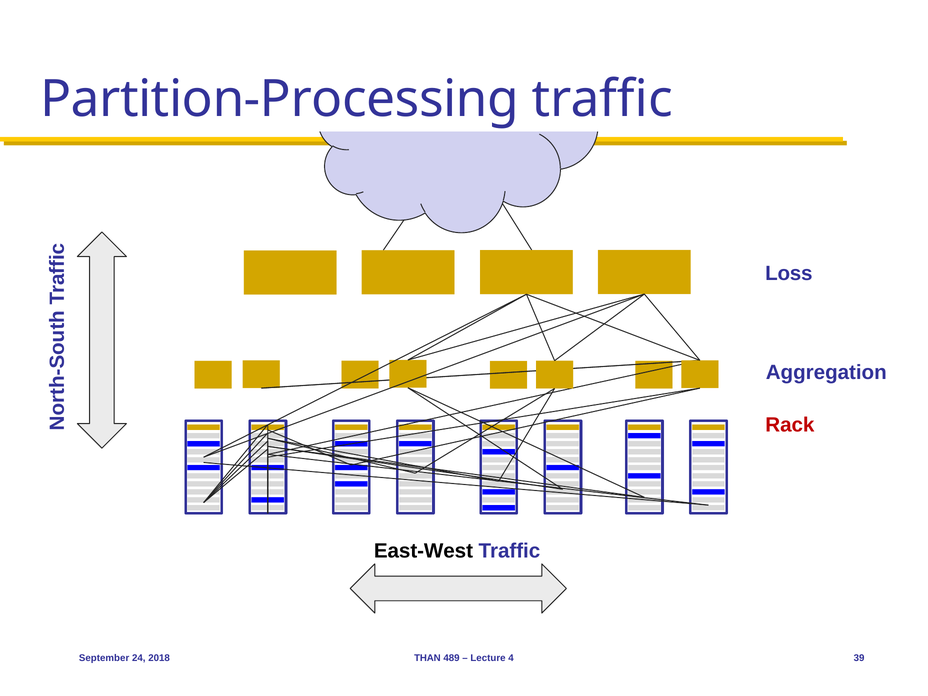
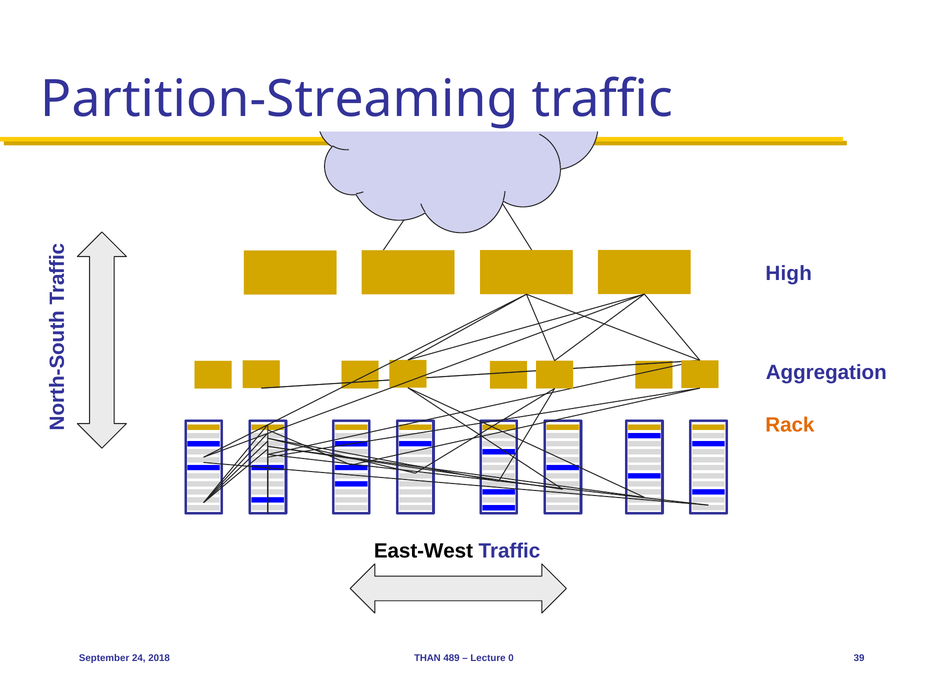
Partition-Processing: Partition-Processing -> Partition-Streaming
Loss: Loss -> High
Rack colour: red -> orange
4: 4 -> 0
